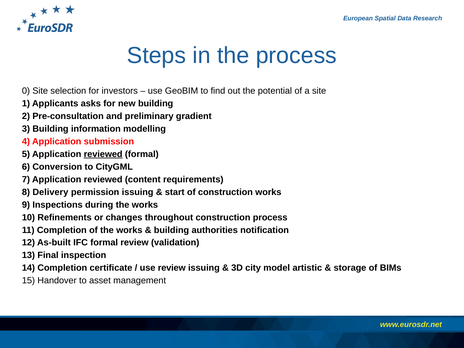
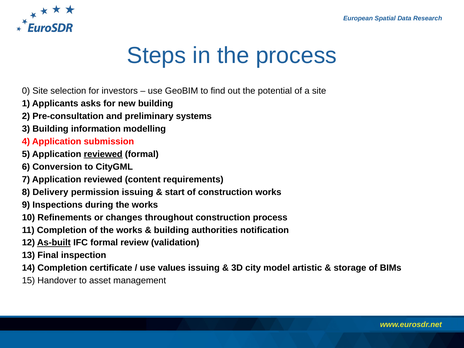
gradient: gradient -> systems
As-built underline: none -> present
use review: review -> values
